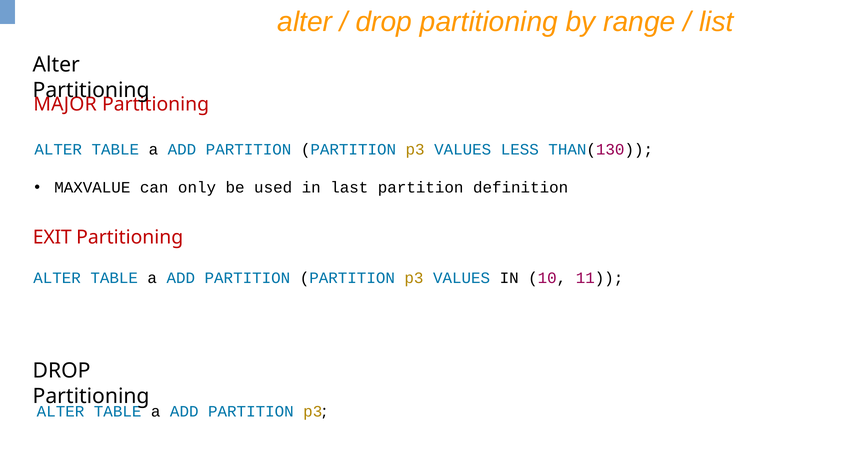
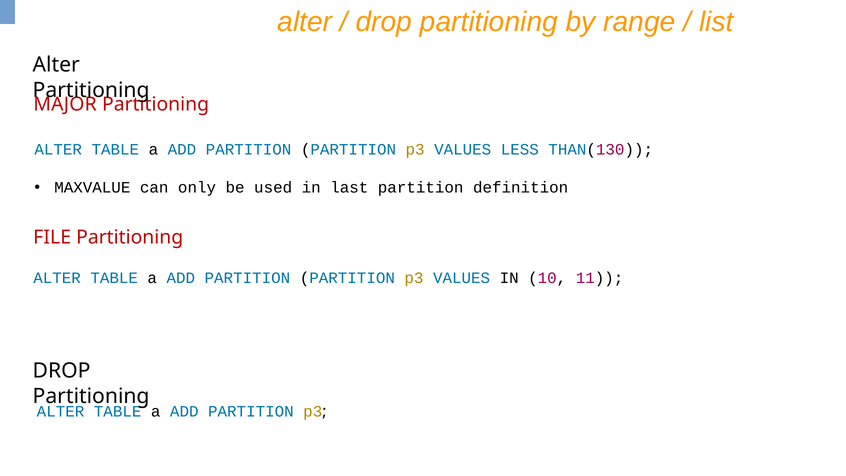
EXIT: EXIT -> FILE
